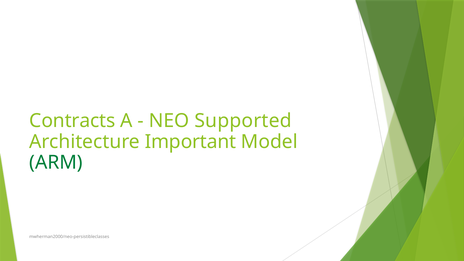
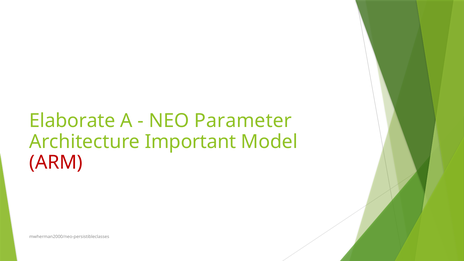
Contracts: Contracts -> Elaborate
Supported: Supported -> Parameter
ARM colour: green -> red
